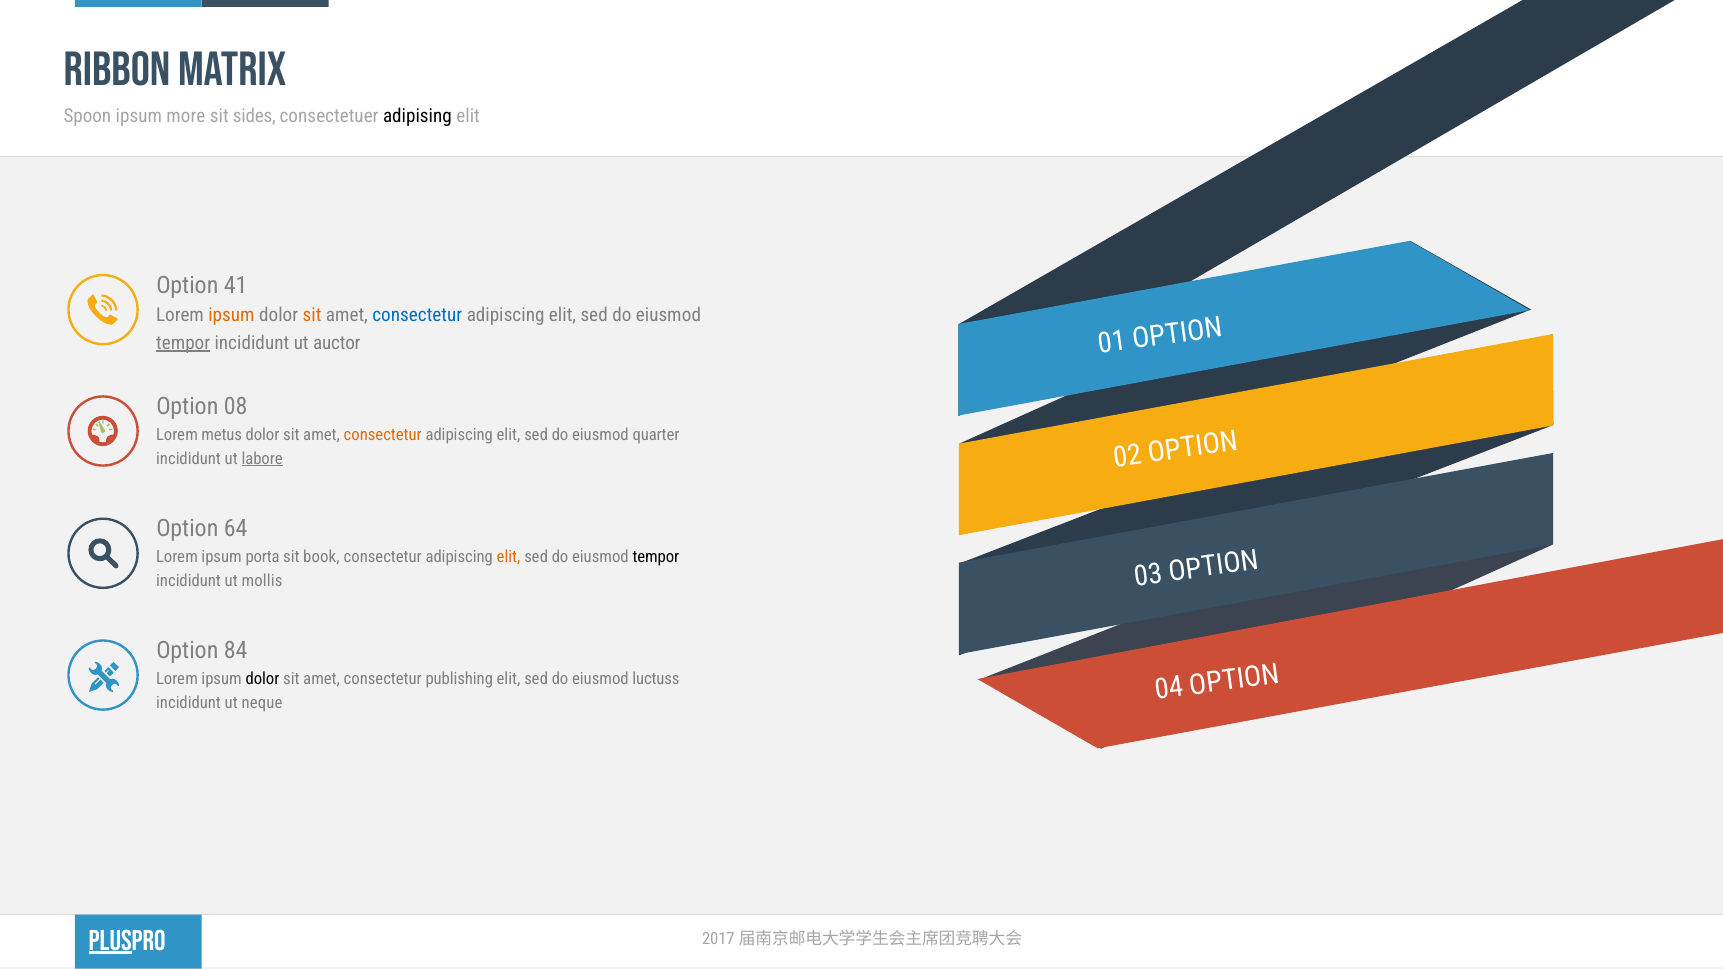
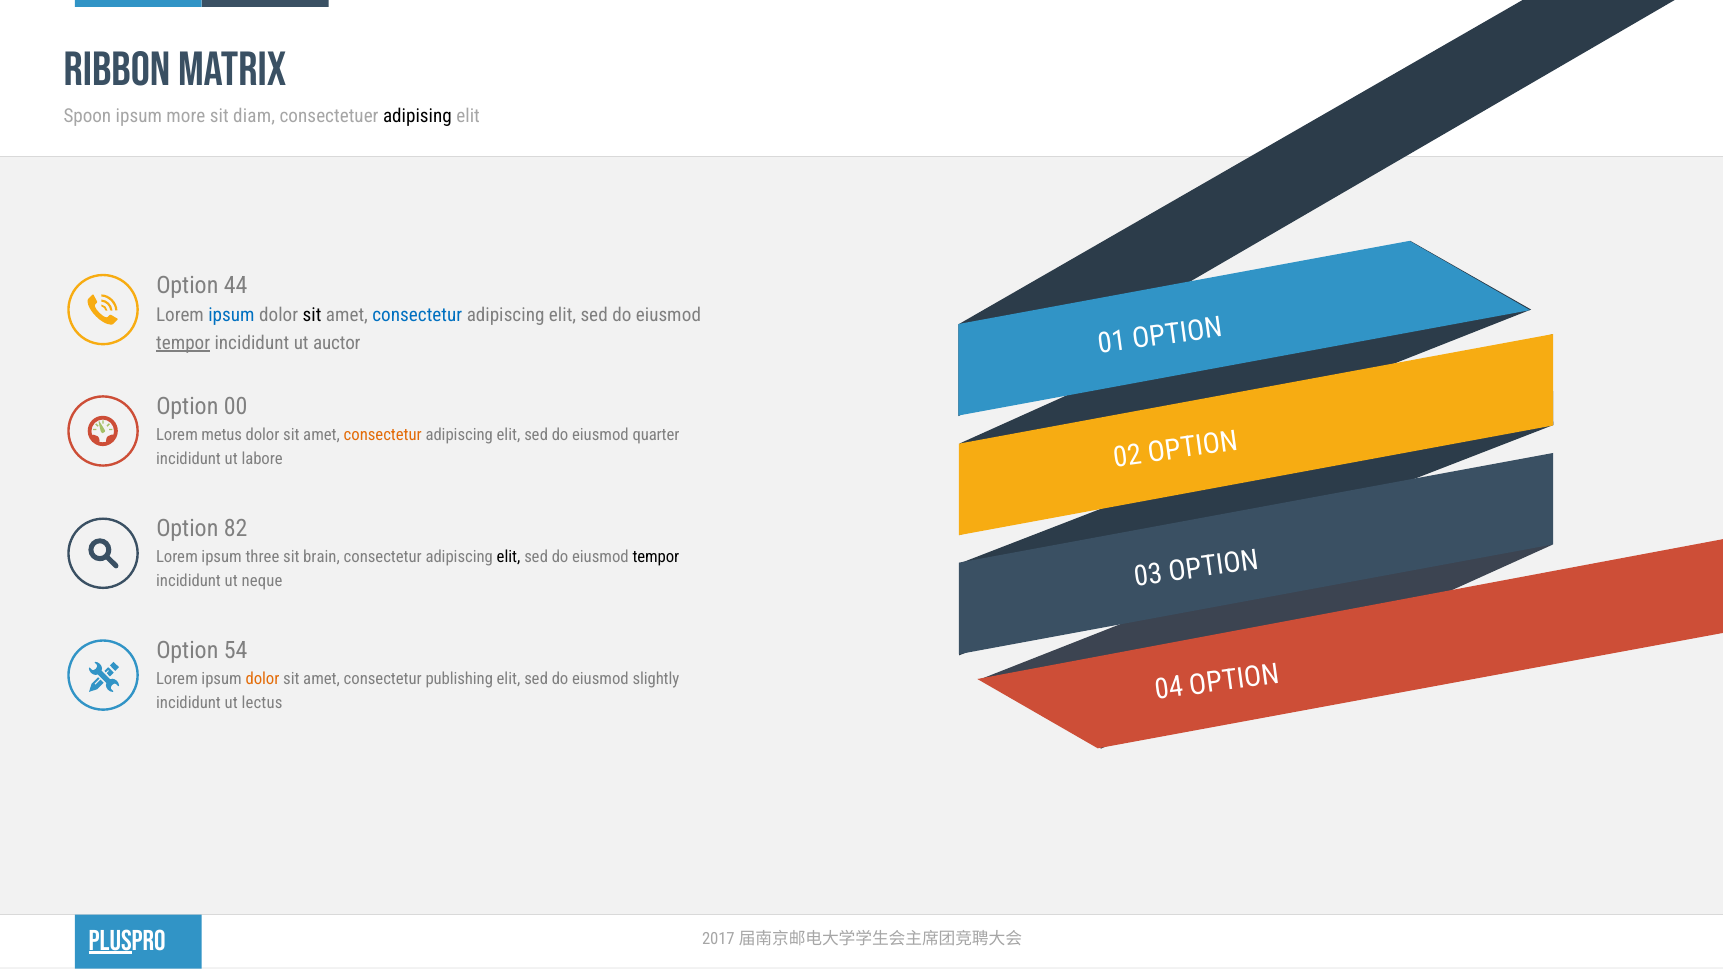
sides: sides -> diam
41: 41 -> 44
ipsum at (231, 315) colour: orange -> blue
sit at (312, 315) colour: orange -> black
08: 08 -> 00
labore underline: present -> none
64: 64 -> 82
porta: porta -> three
book: book -> brain
elit at (509, 557) colour: orange -> black
mollis: mollis -> neque
84: 84 -> 54
dolor at (262, 679) colour: black -> orange
luctuss: luctuss -> slightly
neque: neque -> lectus
